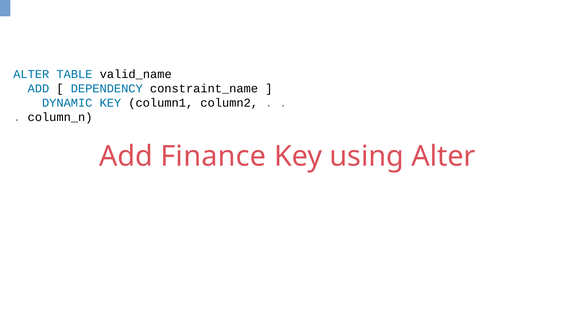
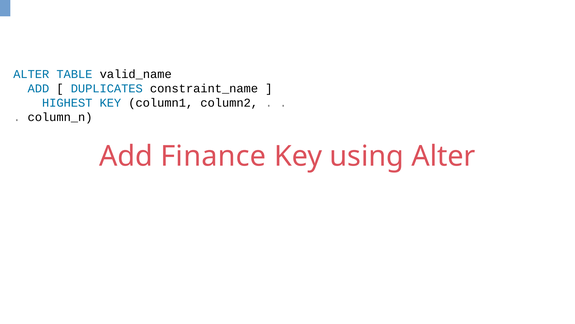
DEPENDENCY: DEPENDENCY -> DUPLICATES
DYNAMIC: DYNAMIC -> HIGHEST
